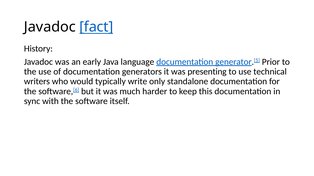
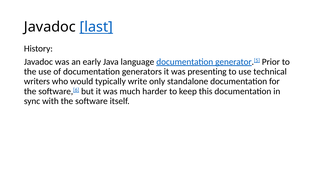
fact: fact -> last
